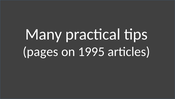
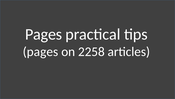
Many at (44, 34): Many -> Pages
1995: 1995 -> 2258
